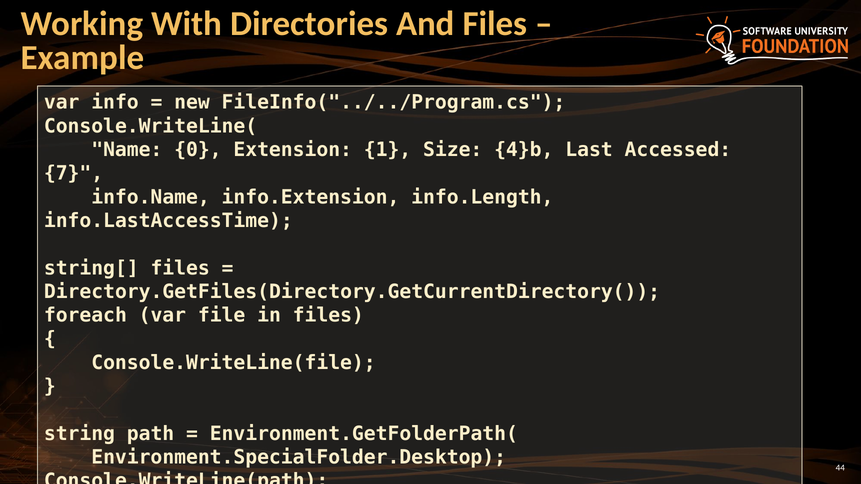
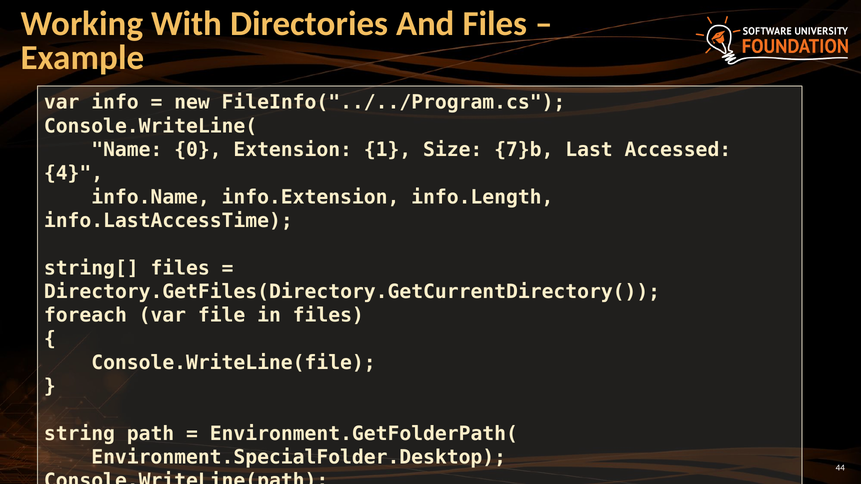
4}b: 4}b -> 7}b
7: 7 -> 4
